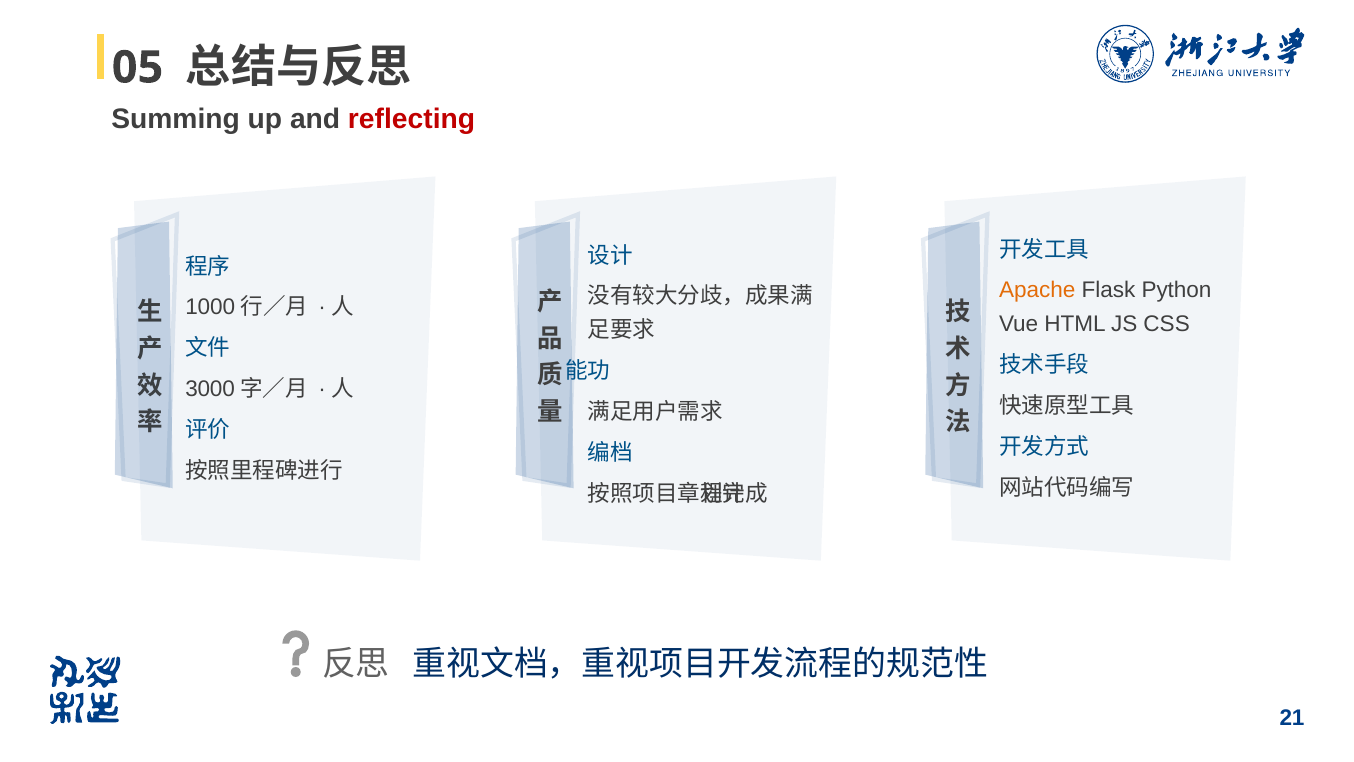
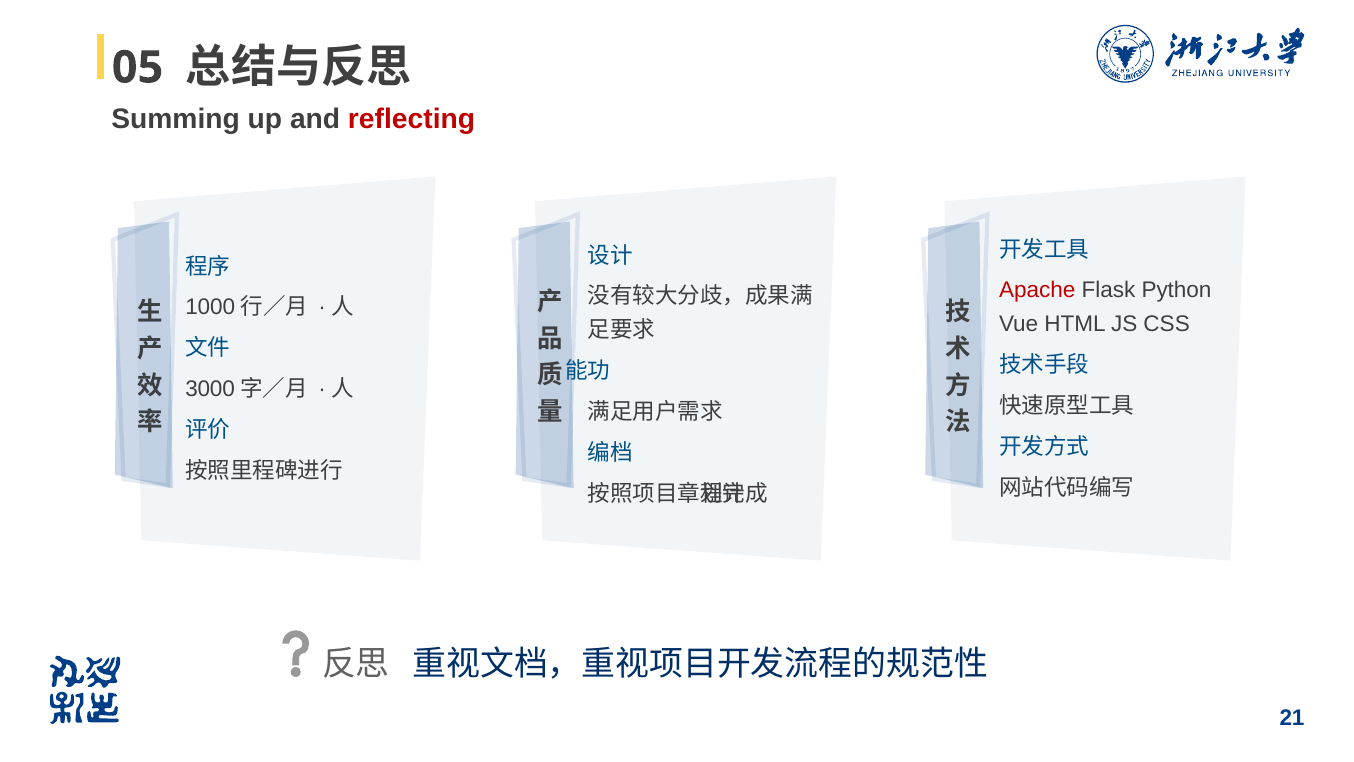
Apache colour: orange -> red
